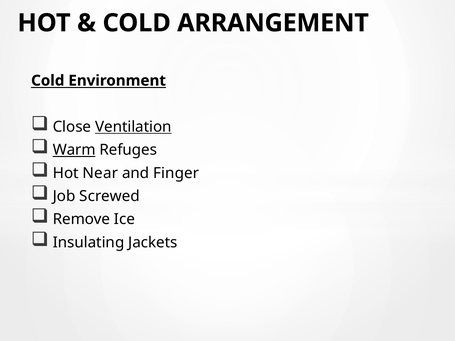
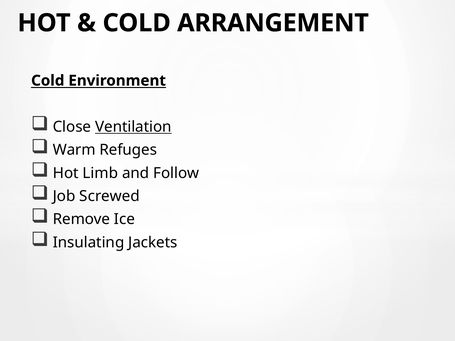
Warm underline: present -> none
Near: Near -> Limb
Finger: Finger -> Follow
